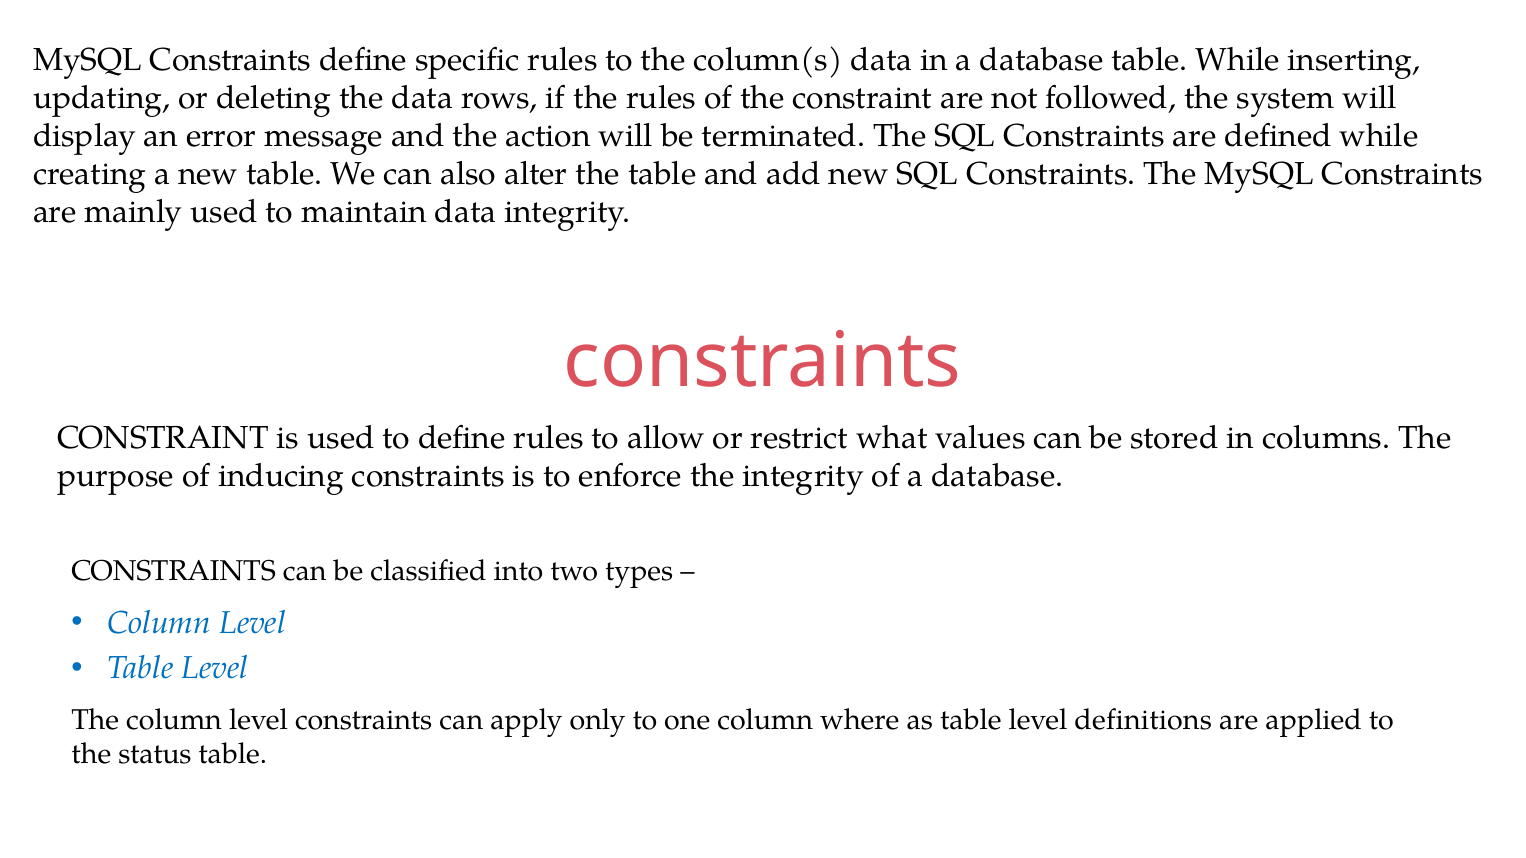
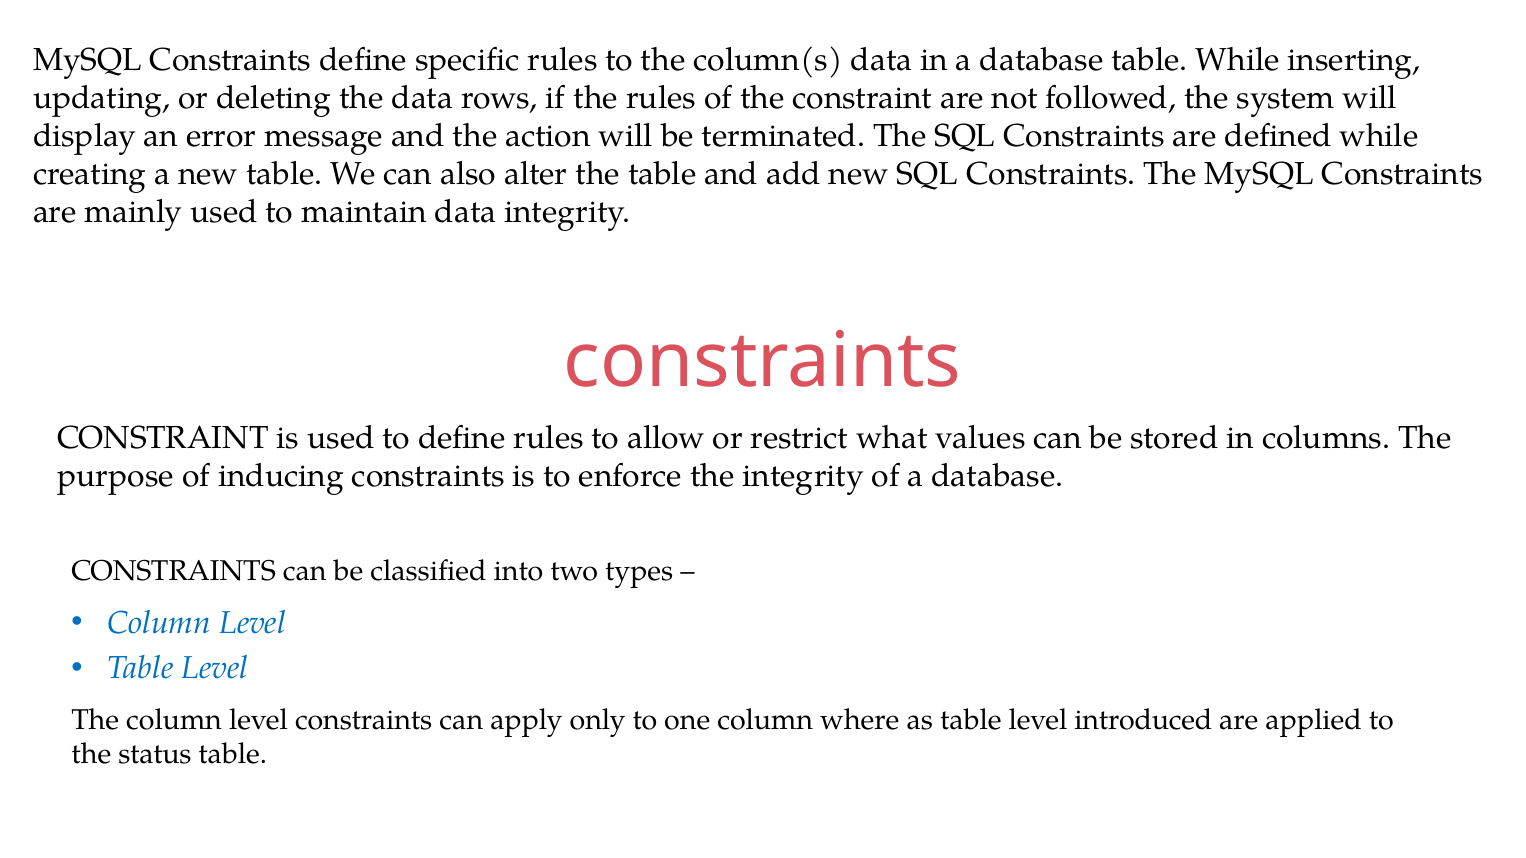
definitions: definitions -> introduced
